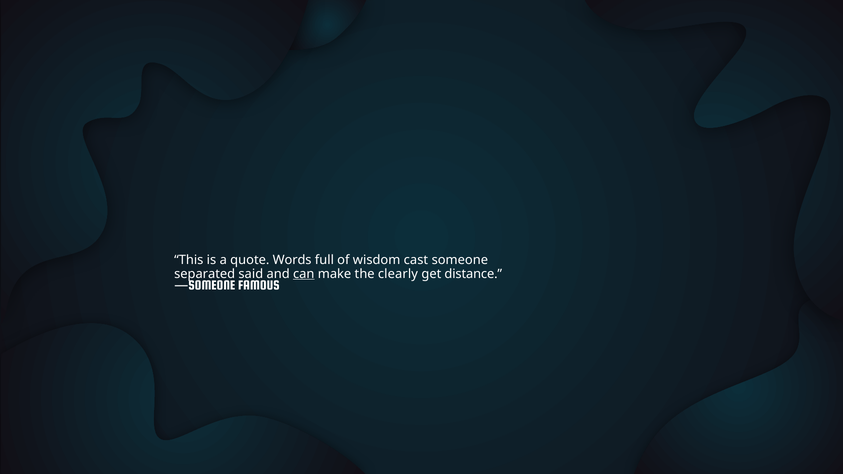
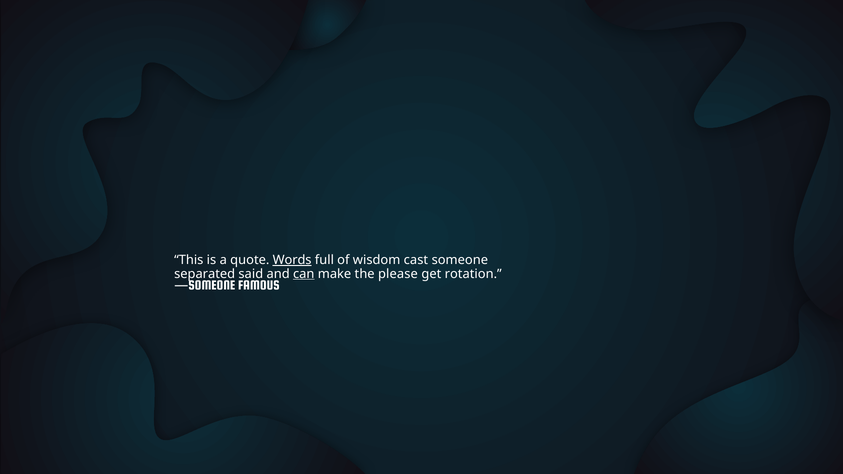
Words underline: none -> present
clearly: clearly -> please
distance: distance -> rotation
